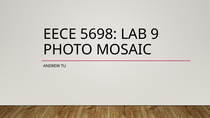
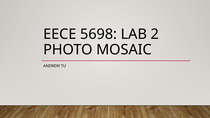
9: 9 -> 2
